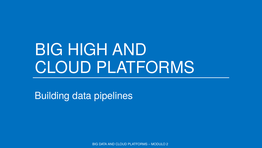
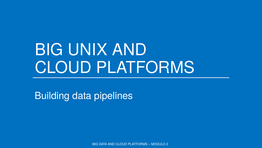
HIGH: HIGH -> UNIX
